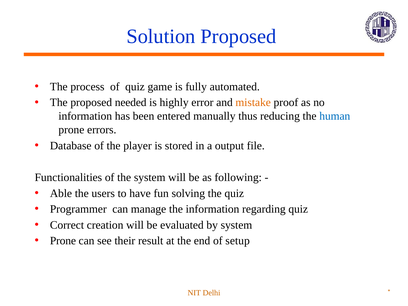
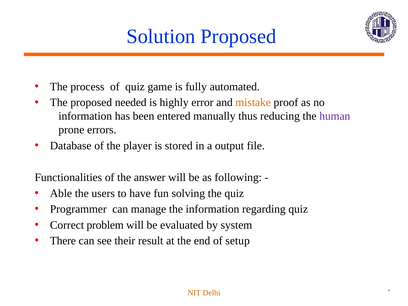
human colour: blue -> purple
the system: system -> answer
creation: creation -> problem
Prone at (63, 241): Prone -> There
